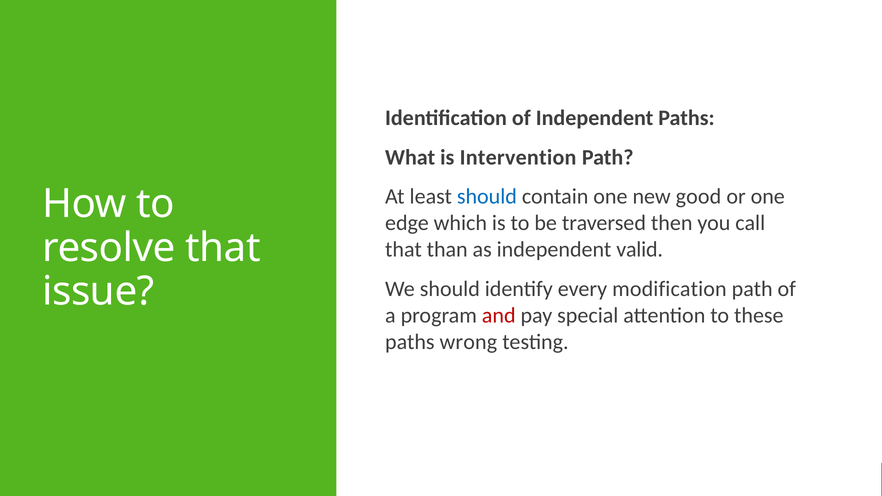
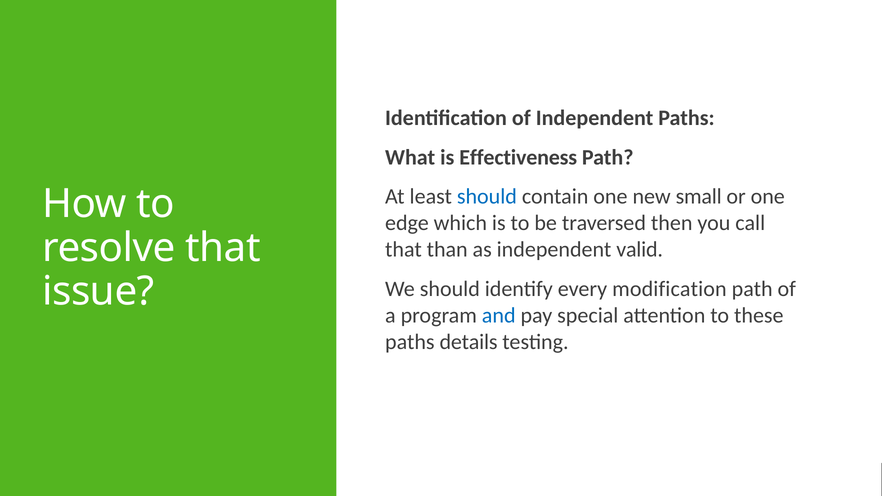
Intervention: Intervention -> Effectiveness
good: good -> small
and colour: red -> blue
wrong: wrong -> details
